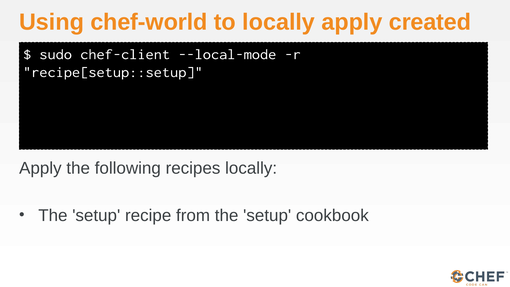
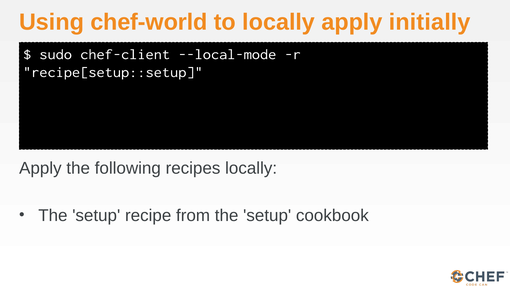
created: created -> initially
